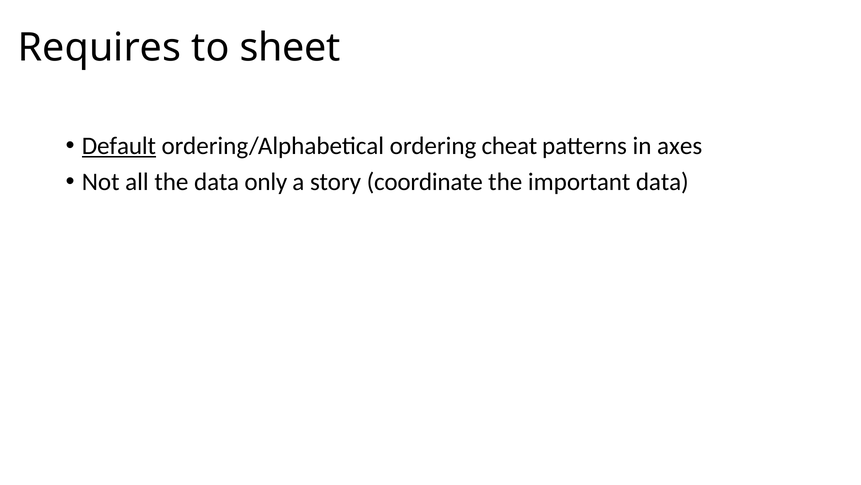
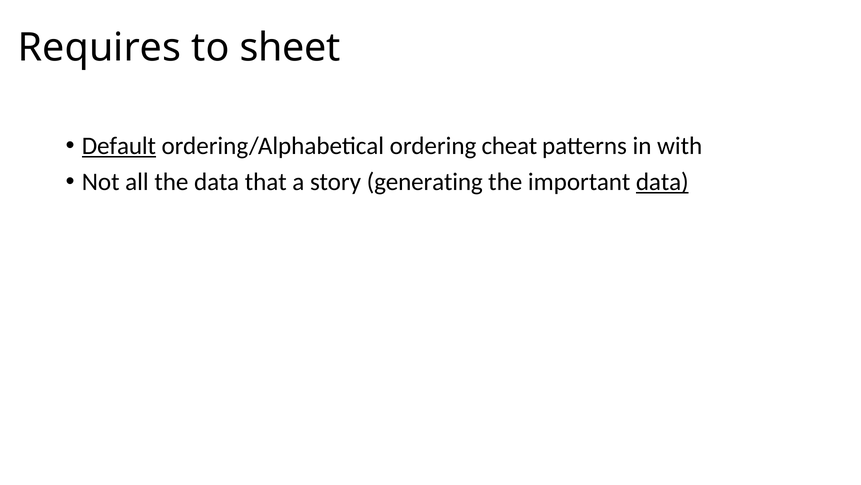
axes: axes -> with
only: only -> that
coordinate: coordinate -> generating
data at (662, 182) underline: none -> present
